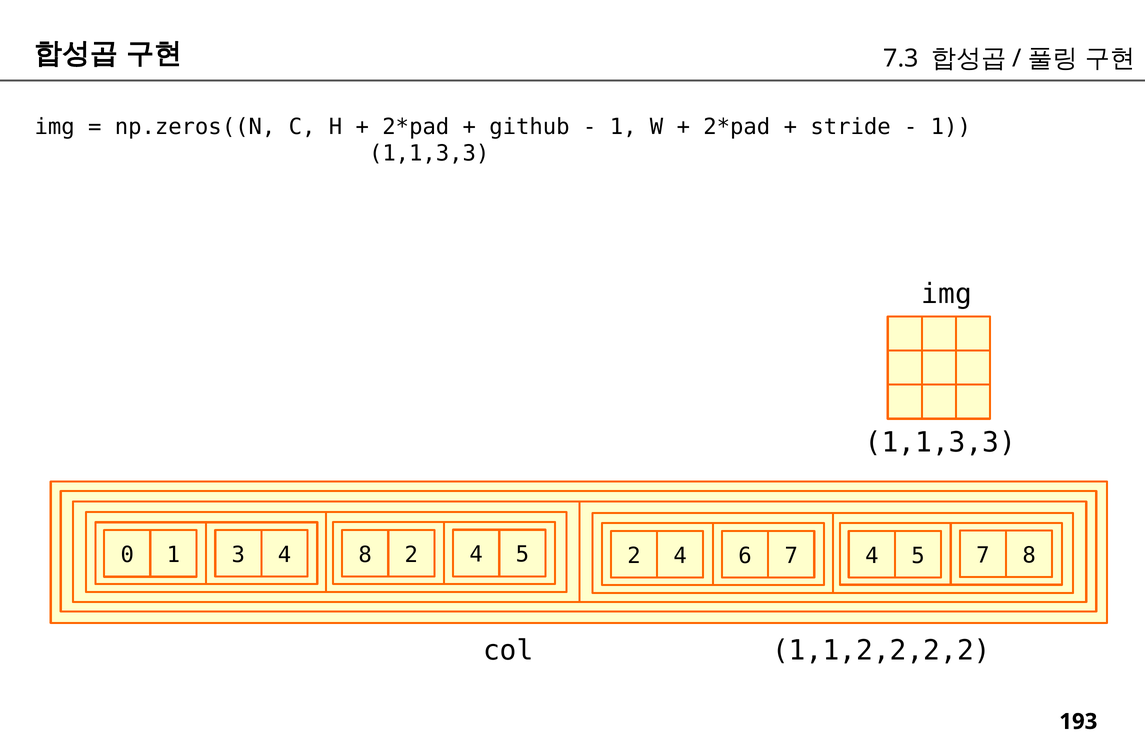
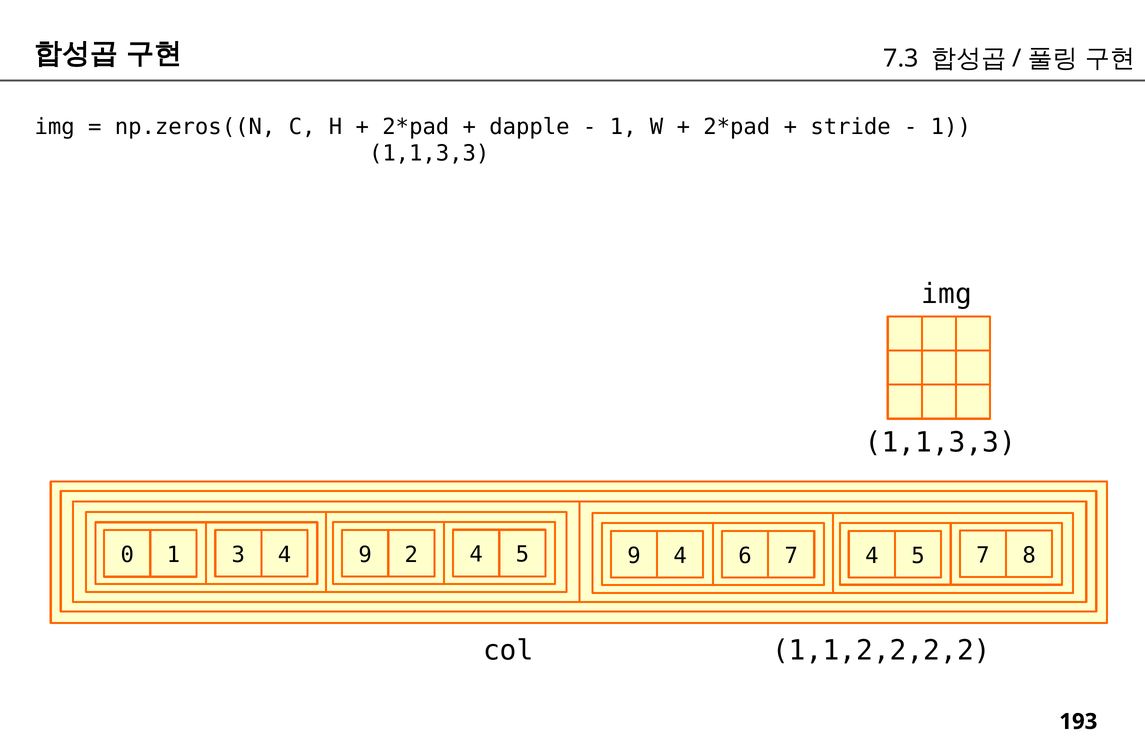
github: github -> dapple
4 8: 8 -> 9
5 2: 2 -> 9
